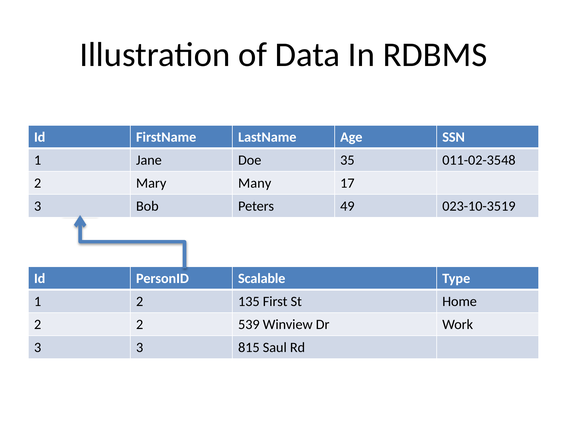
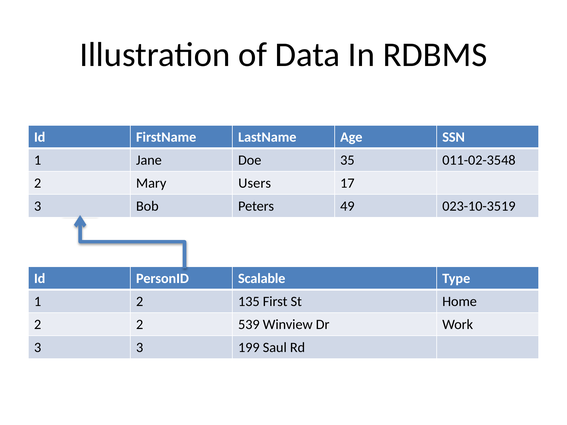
Many: Many -> Users
815: 815 -> 199
